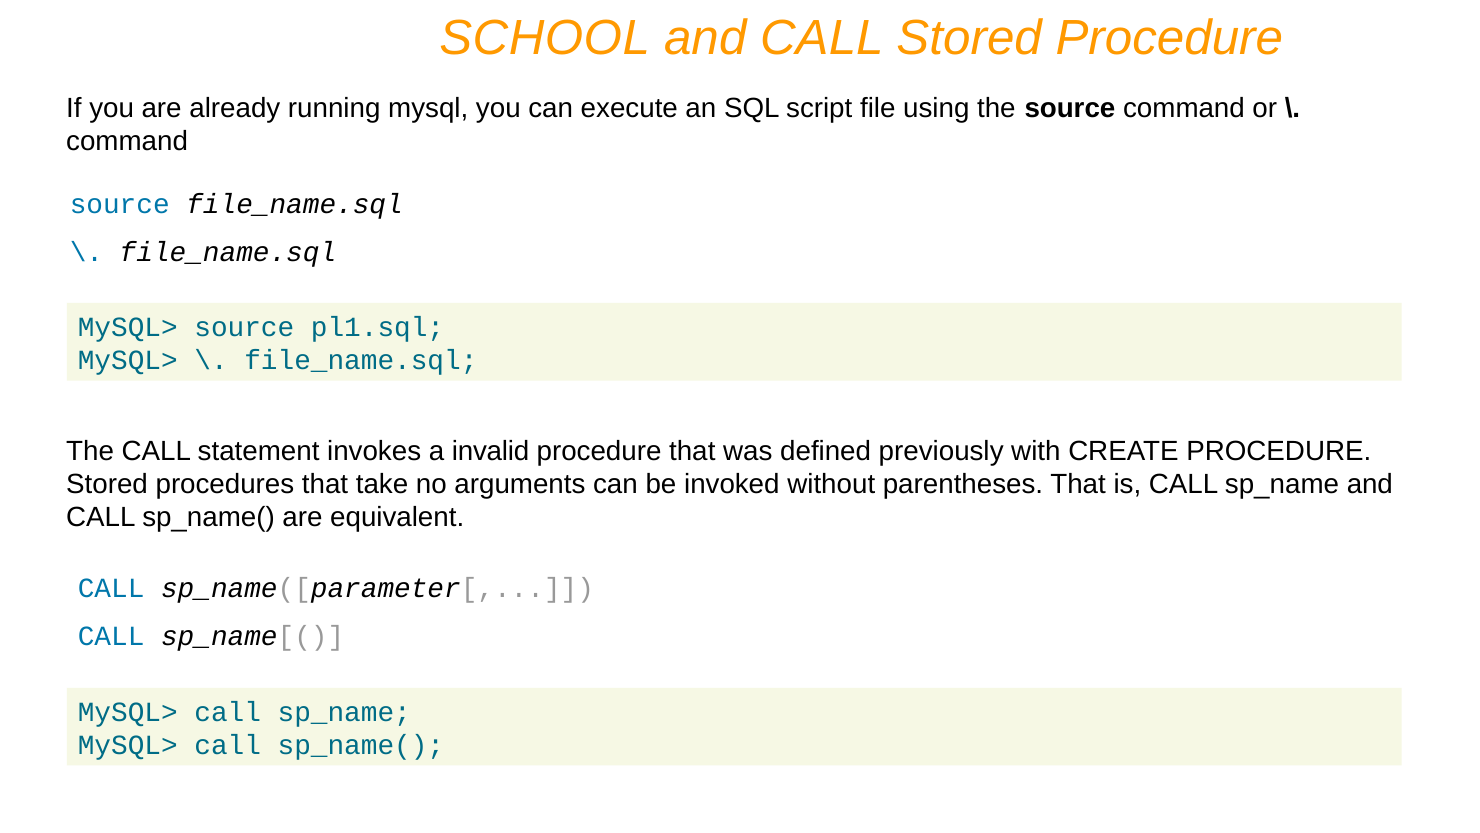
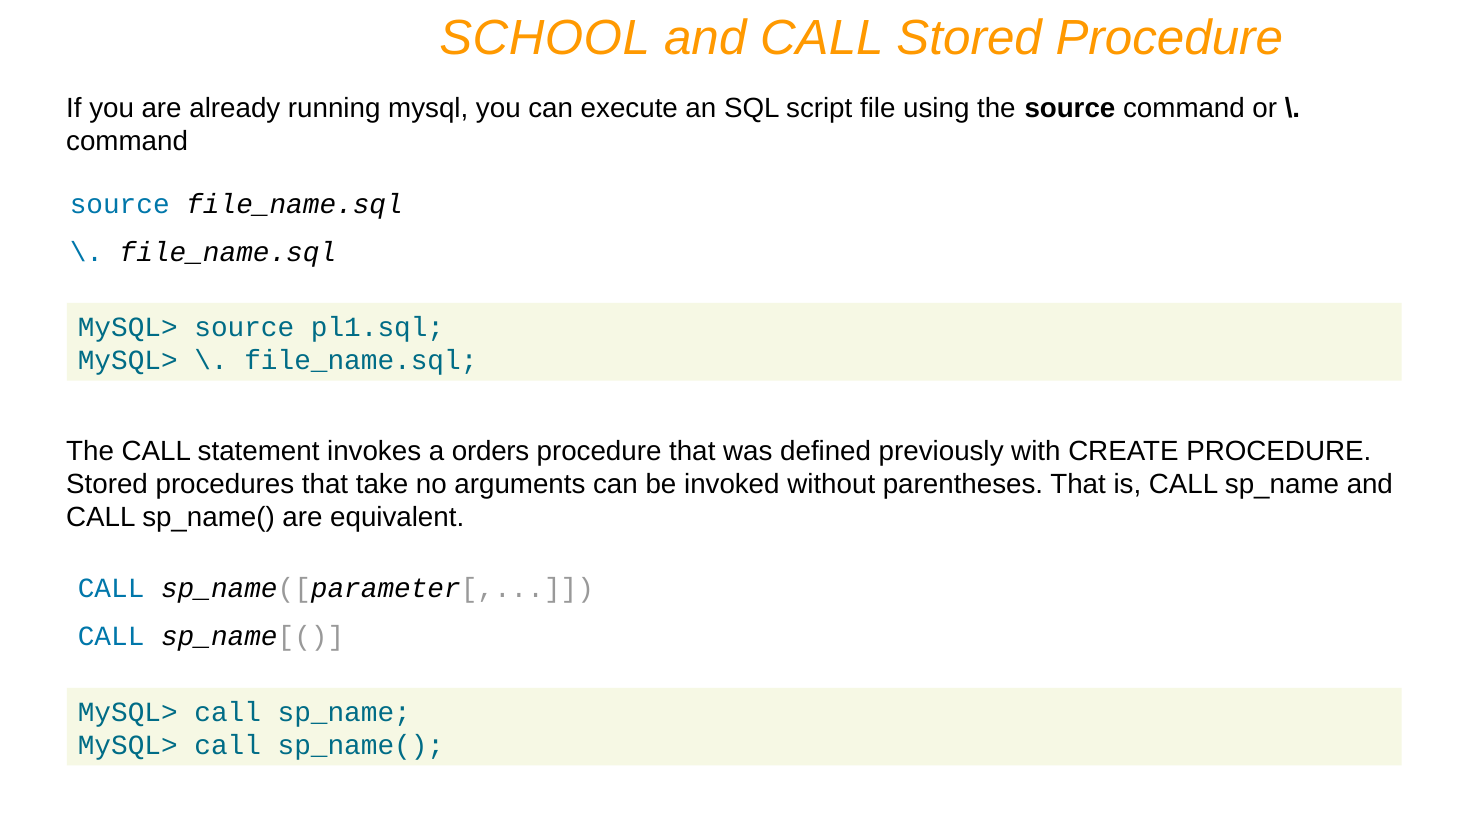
invalid: invalid -> orders
